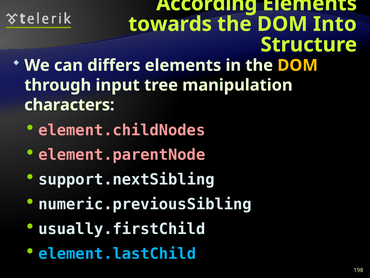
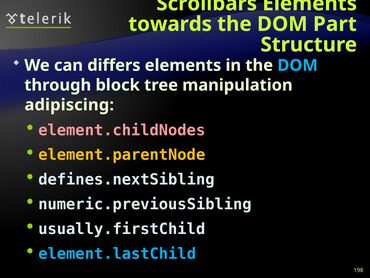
According: According -> Scrollbars
Into: Into -> Part
DOM at (298, 65) colour: yellow -> light blue
input: input -> block
characters: characters -> adipiscing
element.parentNode colour: pink -> yellow
support.nextSibling: support.nextSibling -> defines.nextSibling
